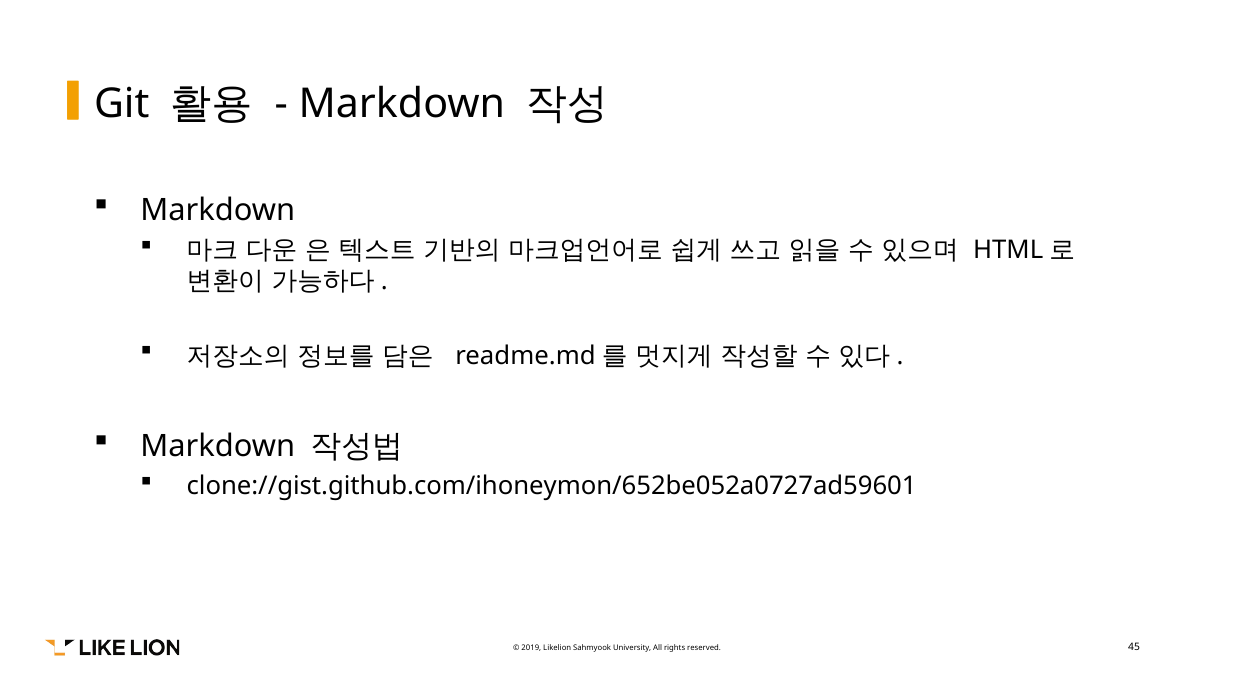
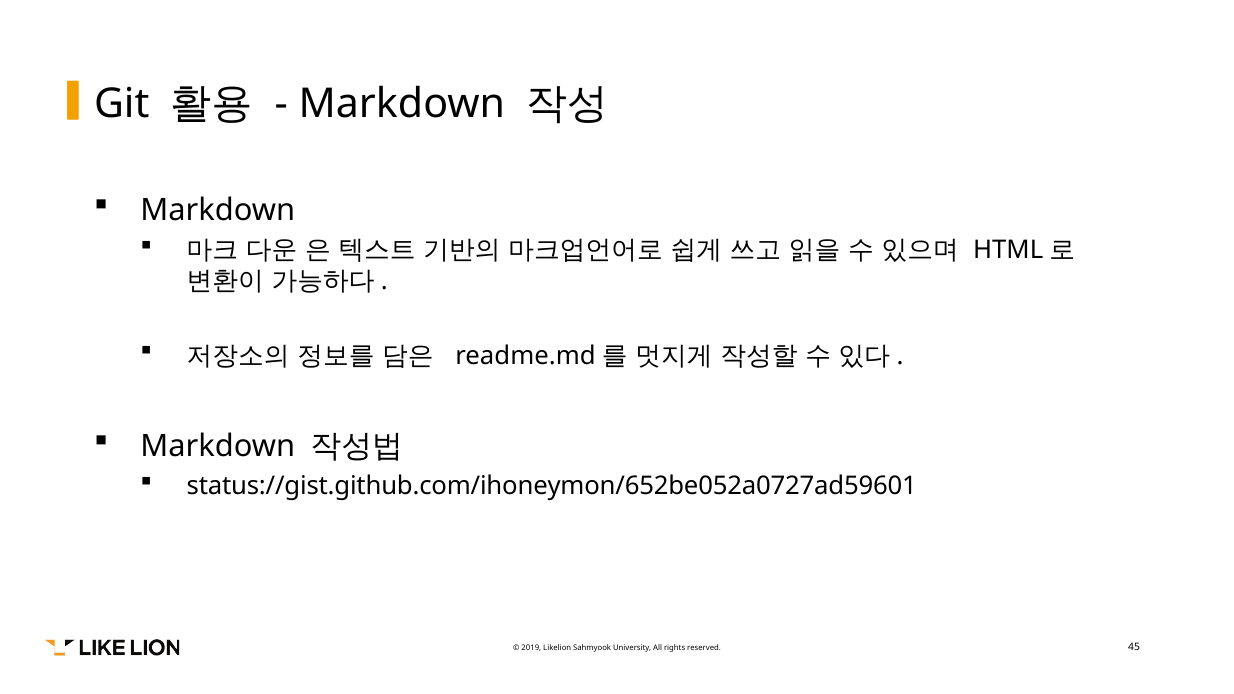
clone://gist.github.com/ihoneymon/652be052a0727ad59601: clone://gist.github.com/ihoneymon/652be052a0727ad59601 -> status://gist.github.com/ihoneymon/652be052a0727ad59601
